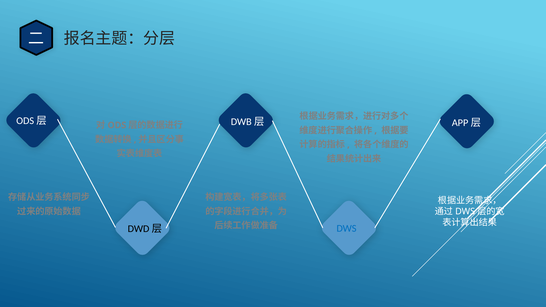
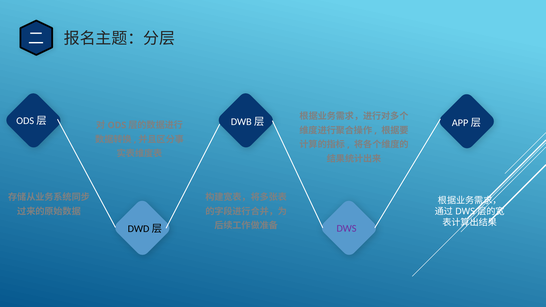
DWS colour: blue -> purple
